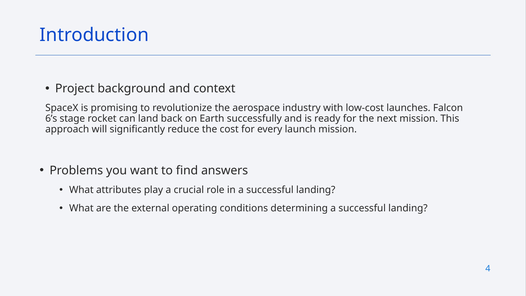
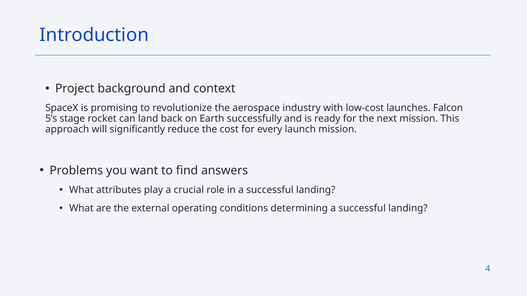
6’s: 6’s -> 5’s
